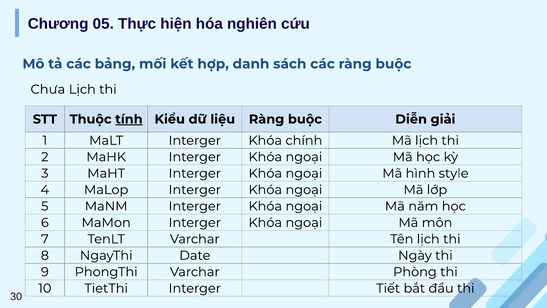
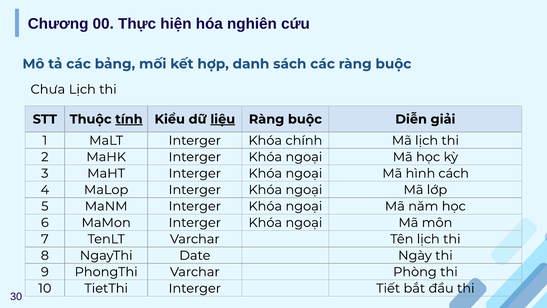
05: 05 -> 00
liệu underline: none -> present
style: style -> cách
